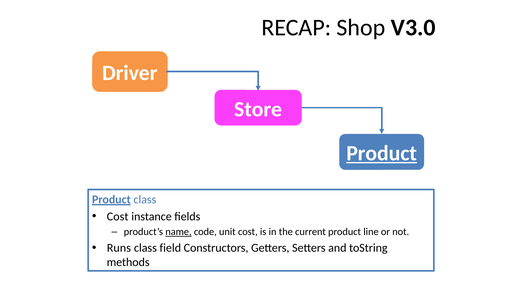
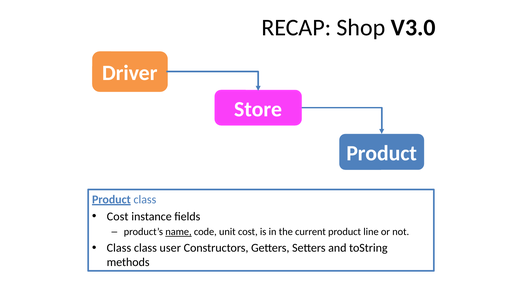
Product at (382, 153) underline: present -> none
Runs at (119, 248): Runs -> Class
field: field -> user
